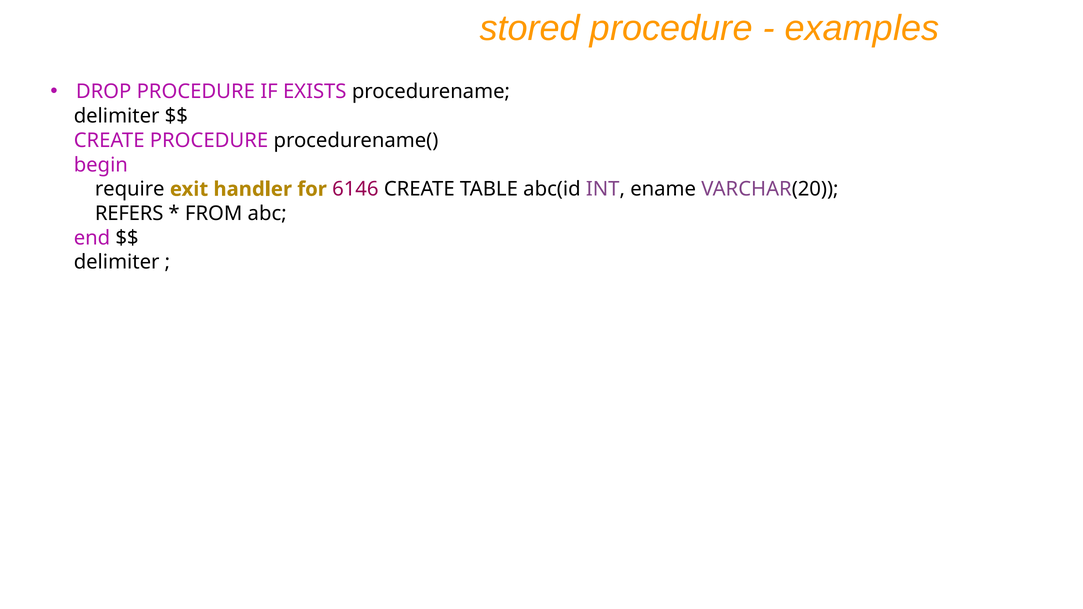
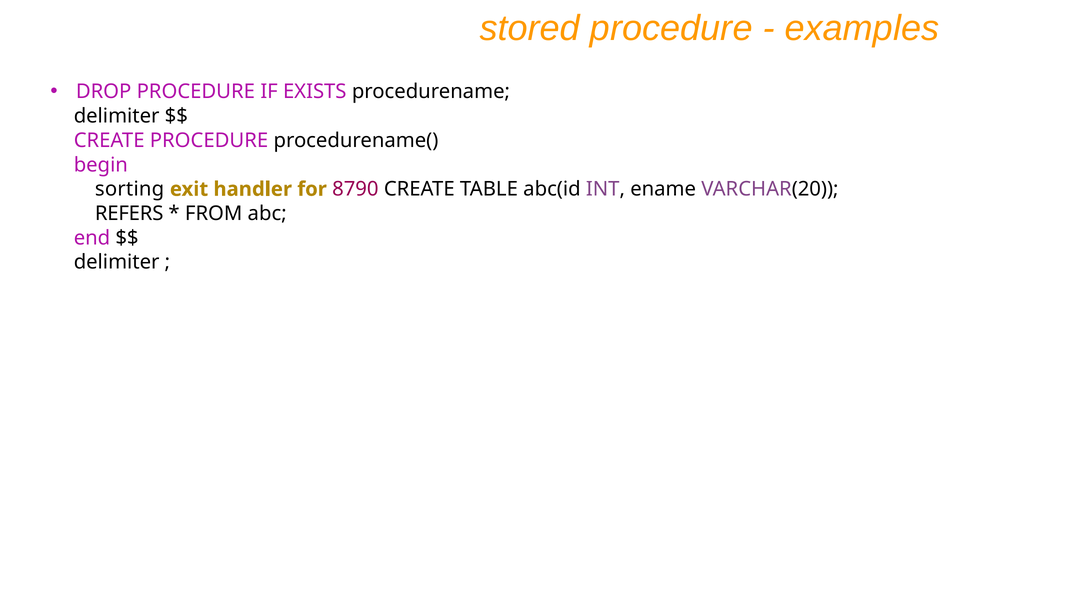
require: require -> sorting
6146: 6146 -> 8790
